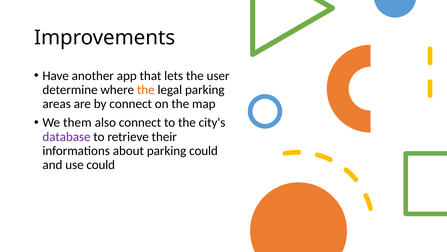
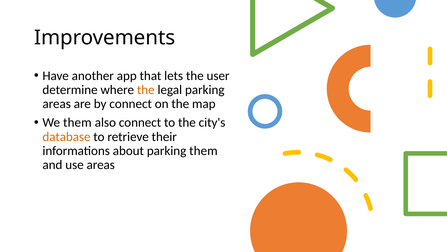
database colour: purple -> orange
parking could: could -> them
use could: could -> areas
